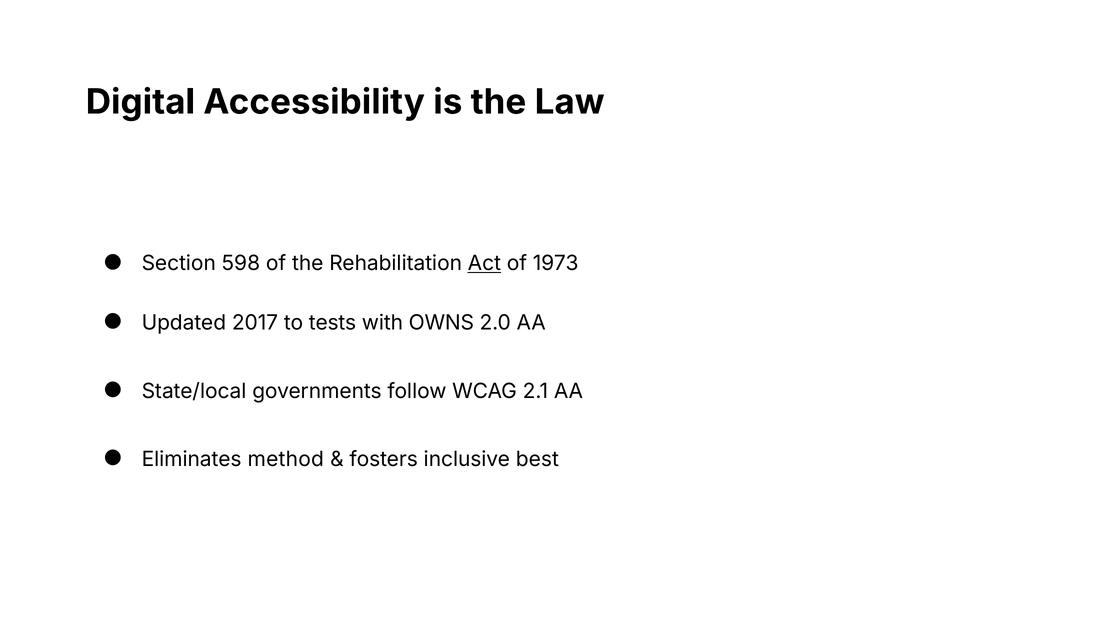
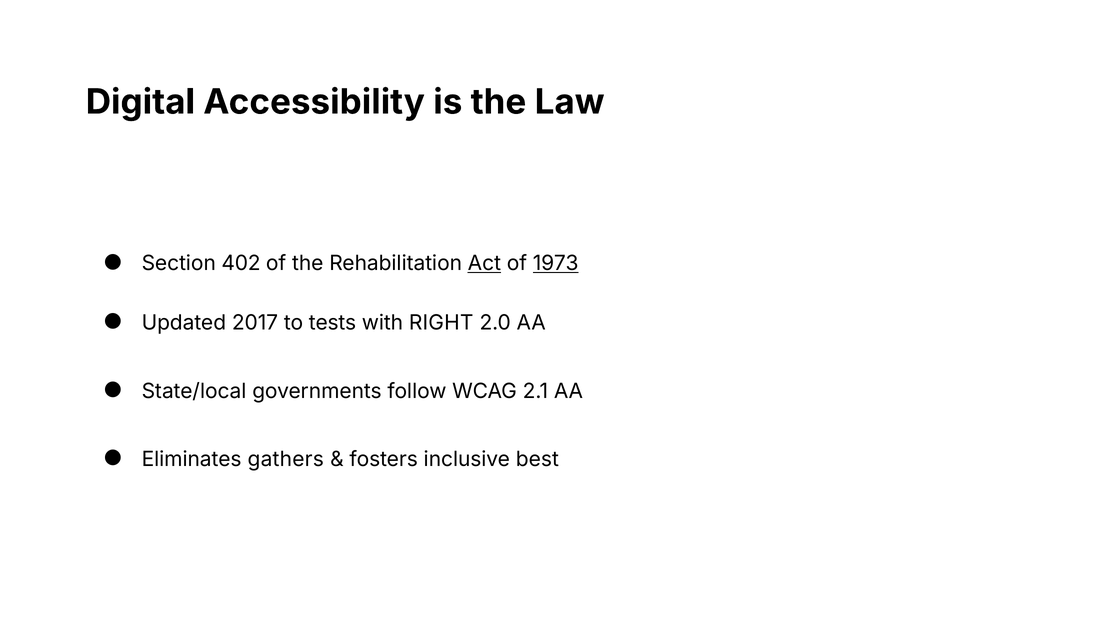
598: 598 -> 402
1973 underline: none -> present
OWNS: OWNS -> RIGHT
method: method -> gathers
